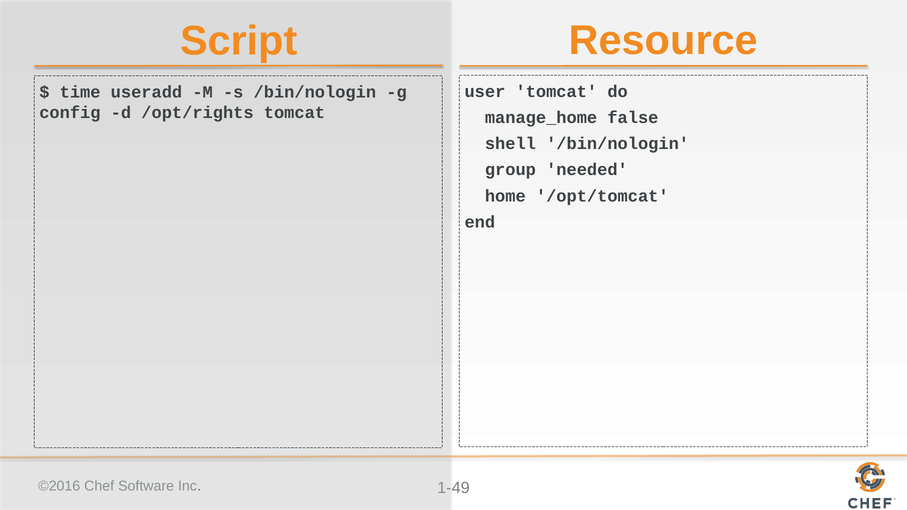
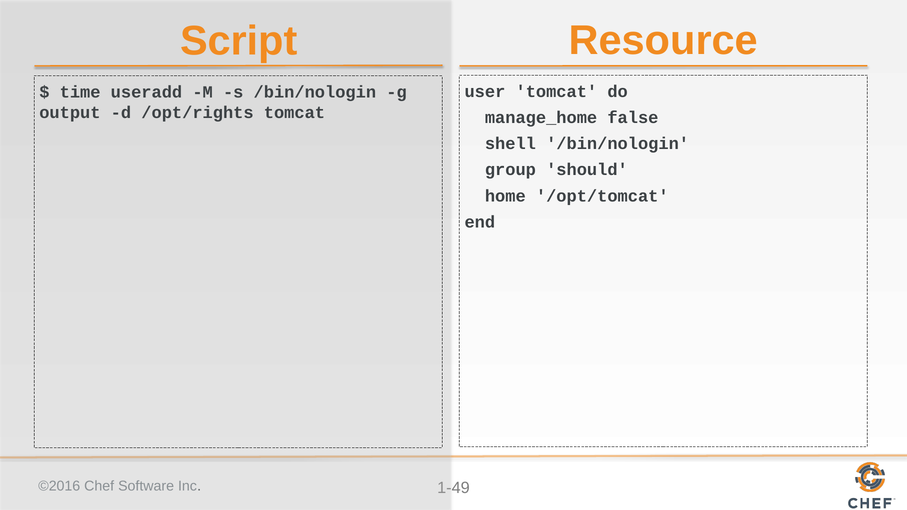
config: config -> output
needed: needed -> should
